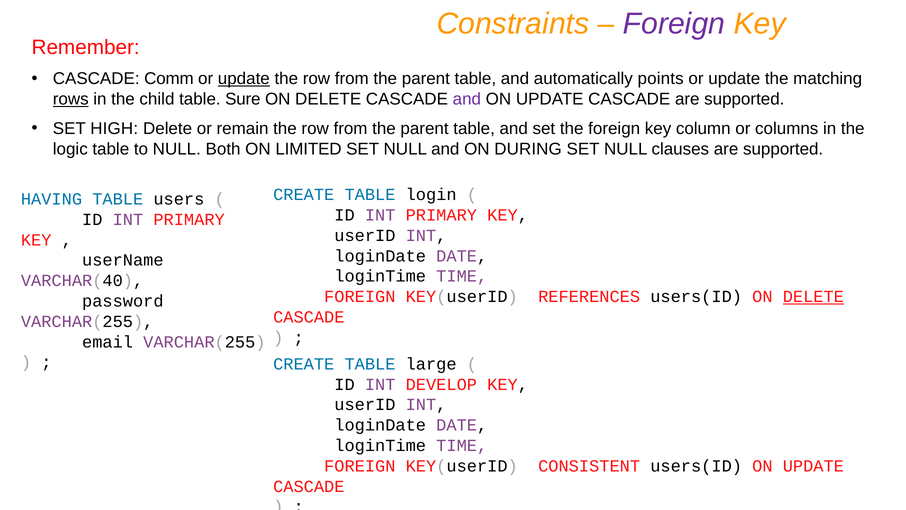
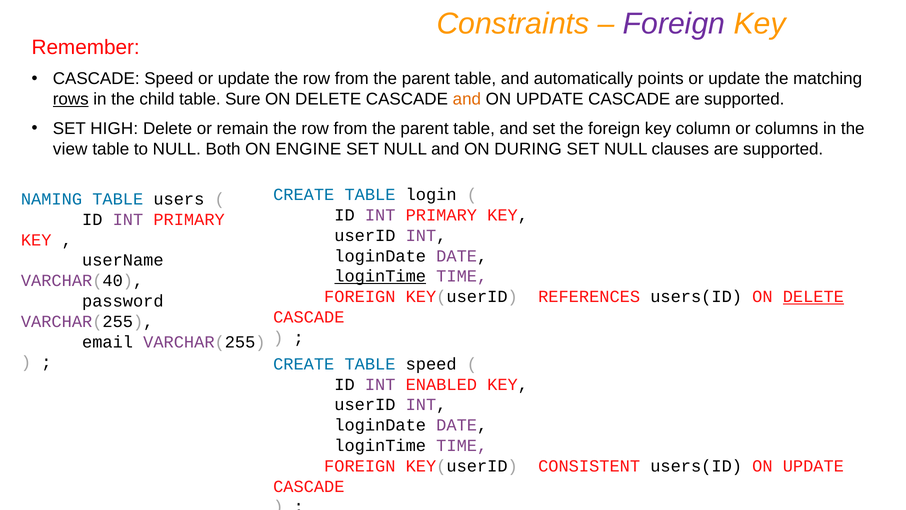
CASCADE Comm: Comm -> Speed
update at (244, 79) underline: present -> none
and at (467, 99) colour: purple -> orange
logic: logic -> view
LIMITED: LIMITED -> ENGINE
HAVING: HAVING -> NAMING
loginTime at (380, 276) underline: none -> present
TABLE large: large -> speed
DEVELOP: DEVELOP -> ENABLED
